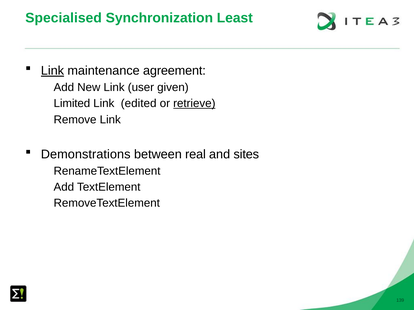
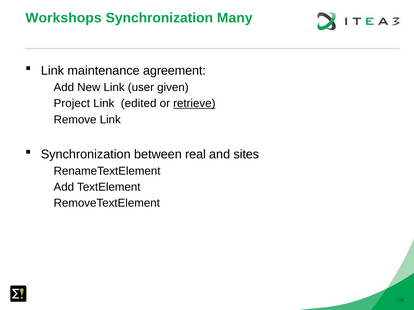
Specialised: Specialised -> Workshops
Least: Least -> Many
Link at (52, 71) underline: present -> none
Limited: Limited -> Project
Demonstrations at (86, 155): Demonstrations -> Synchronization
